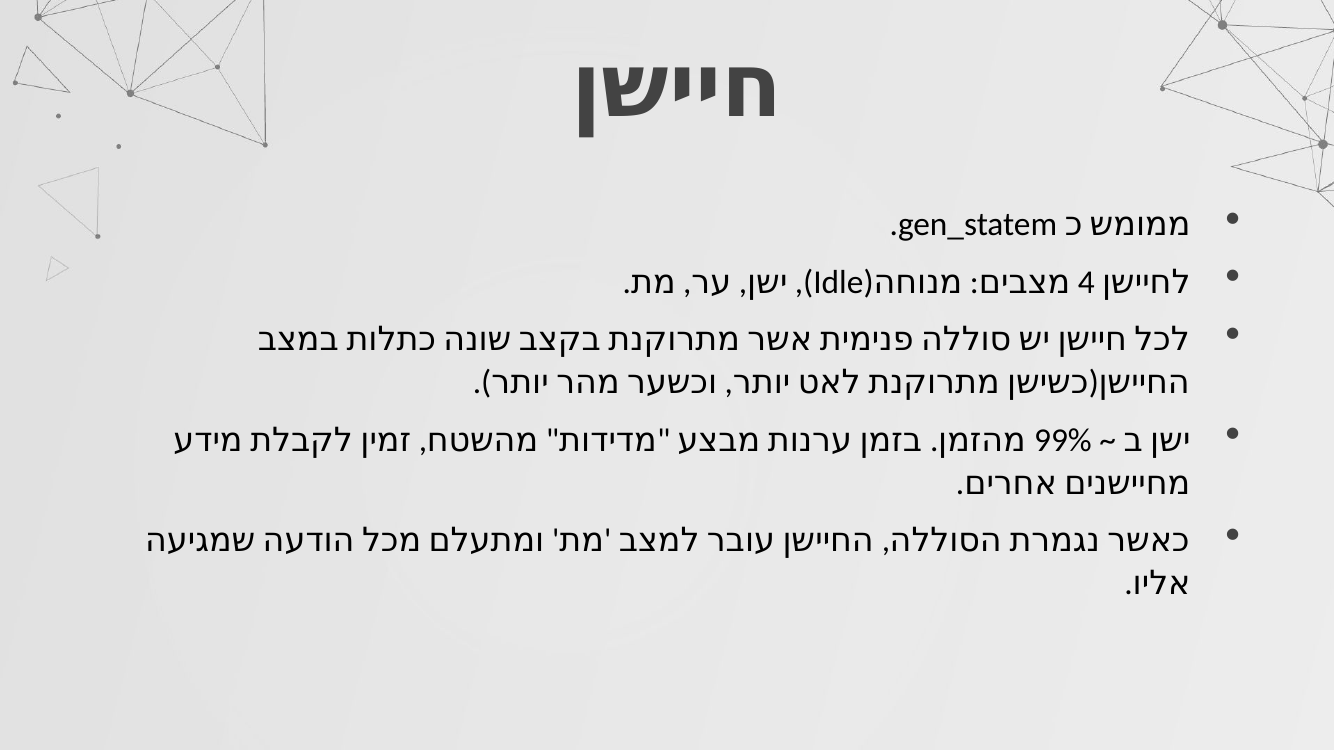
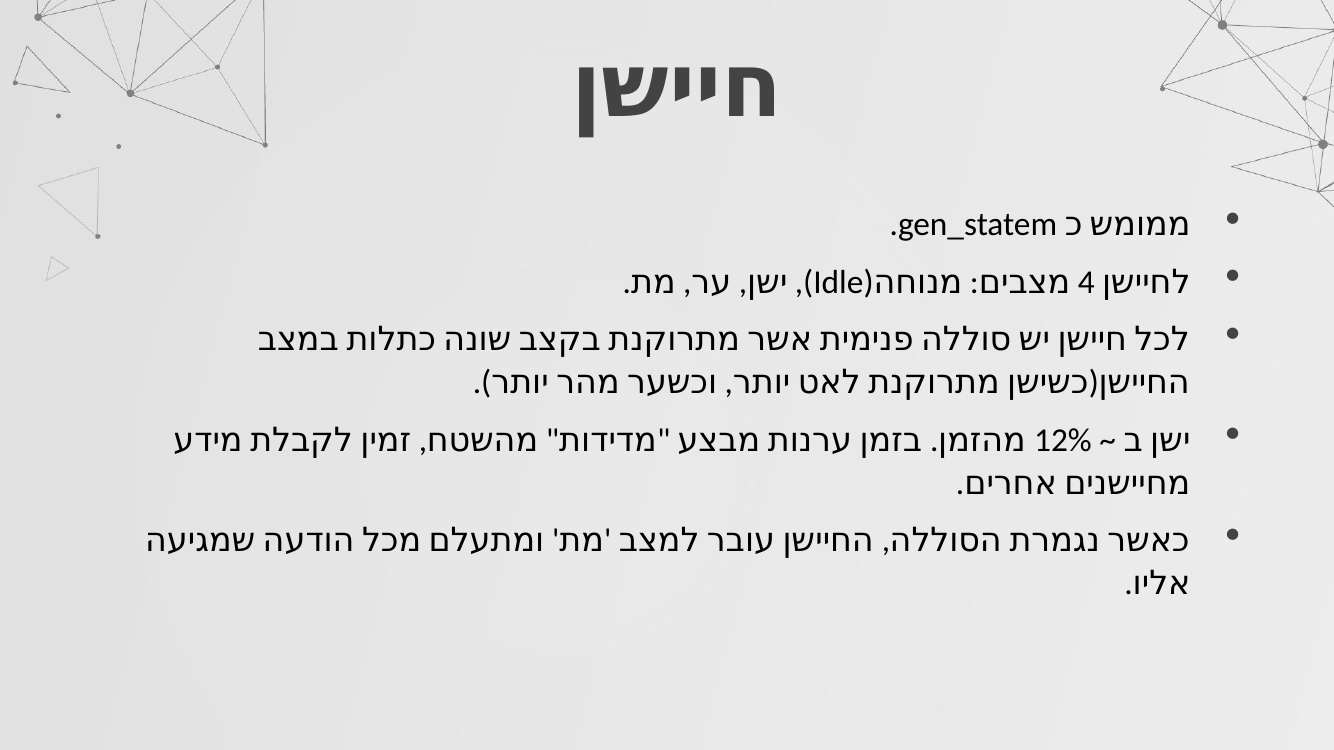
99%: 99% -> 12%
